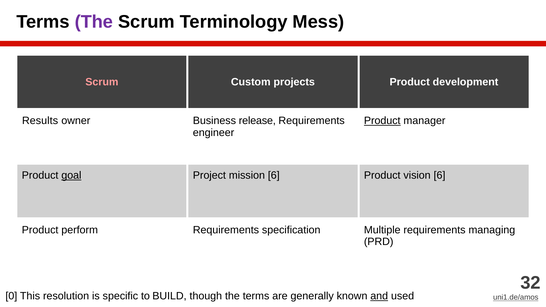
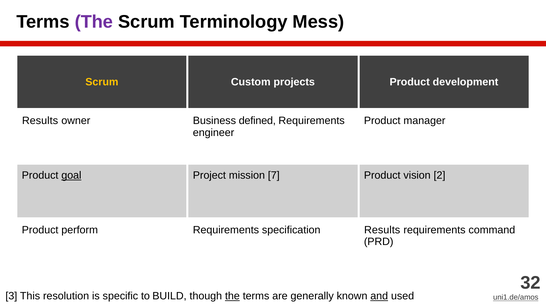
Scrum at (102, 82) colour: pink -> yellow
release: release -> defined
Product at (382, 121) underline: present -> none
mission 6: 6 -> 7
vision 6: 6 -> 2
specification Multiple: Multiple -> Results
managing: managing -> command
0: 0 -> 3
the at (232, 296) underline: none -> present
